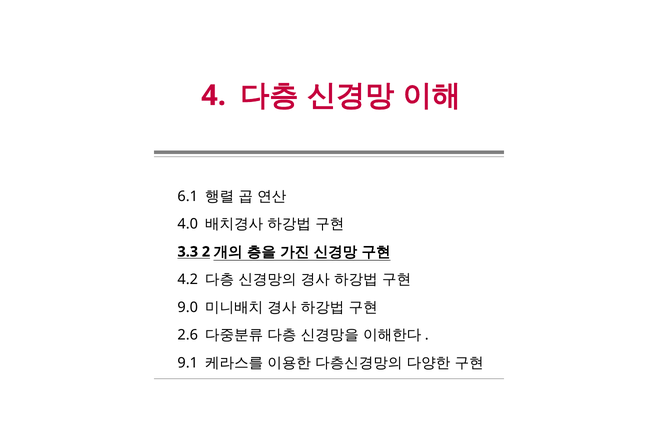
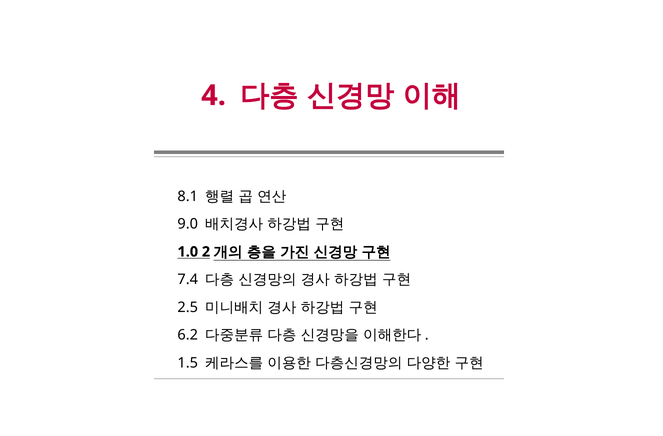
6.1: 6.1 -> 8.1
4.0: 4.0 -> 9.0
3.3: 3.3 -> 1.0
4.2: 4.2 -> 7.4
9.0: 9.0 -> 2.5
2.6: 2.6 -> 6.2
9.1: 9.1 -> 1.5
